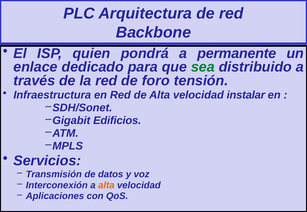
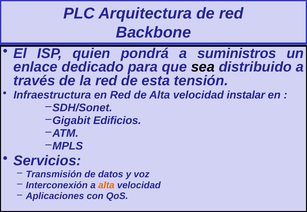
permanente: permanente -> suministros
sea colour: green -> black
foro: foro -> esta
